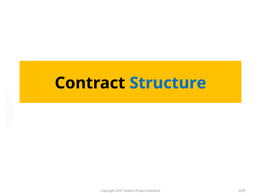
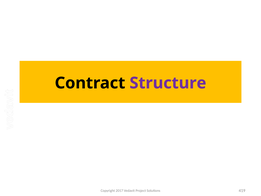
Structure colour: blue -> purple
